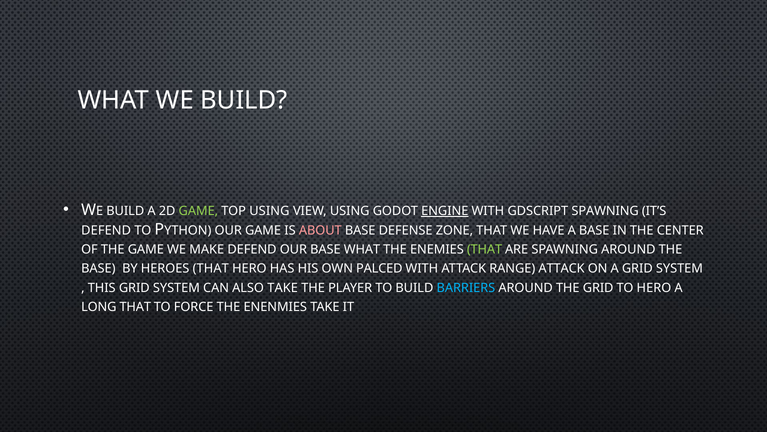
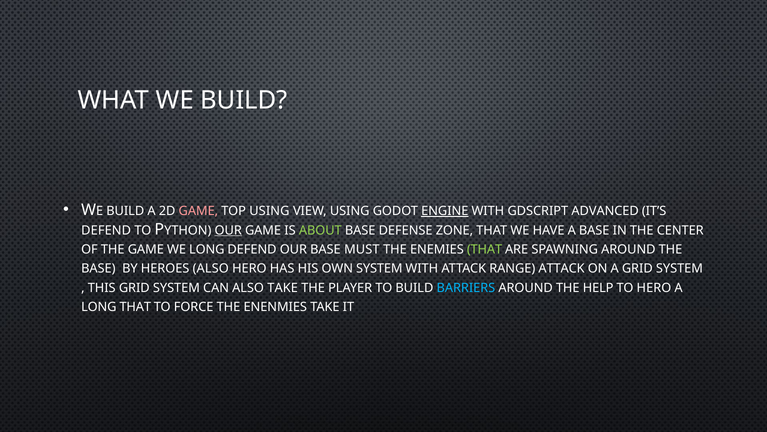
GAME at (198, 211) colour: light green -> pink
GDSCRIPT SPAWNING: SPAWNING -> ADVANCED
OUR at (228, 230) underline: none -> present
ABOUT colour: pink -> light green
WE MAKE: MAKE -> LONG
BASE WHAT: WHAT -> MUST
HEROES THAT: THAT -> ALSO
OWN PALCED: PALCED -> SYSTEM
THE GRID: GRID -> HELP
